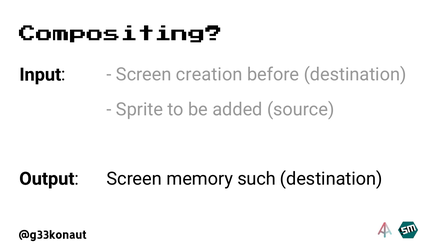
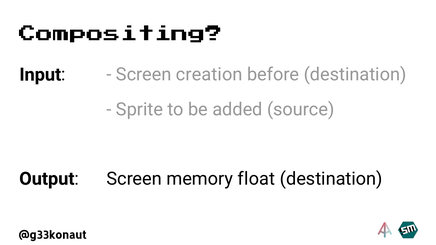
such: such -> float
